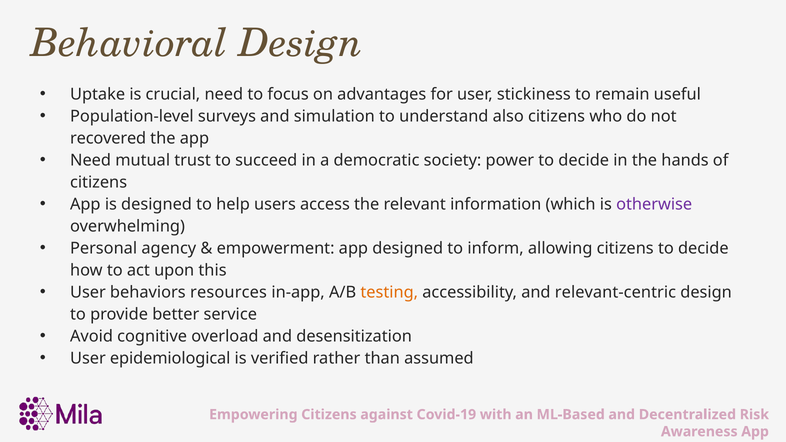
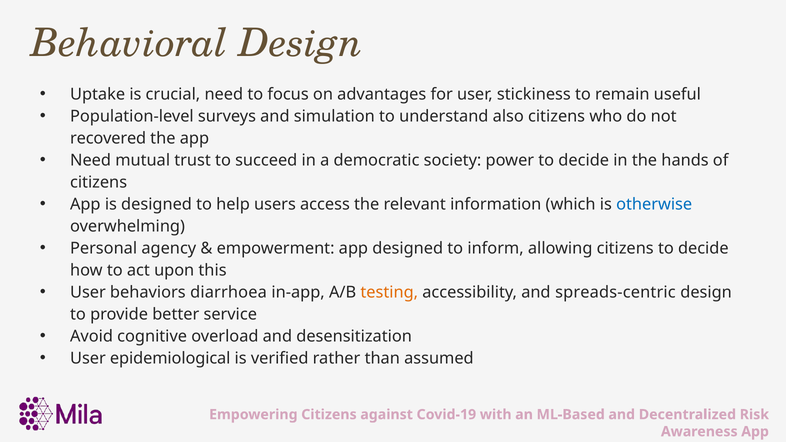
otherwise colour: purple -> blue
resources: resources -> diarrhoea
relevant-centric: relevant-centric -> spreads-centric
